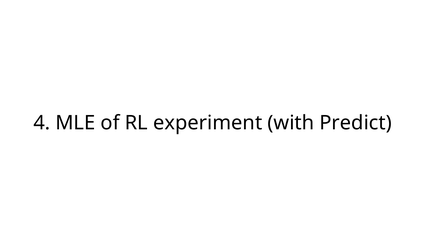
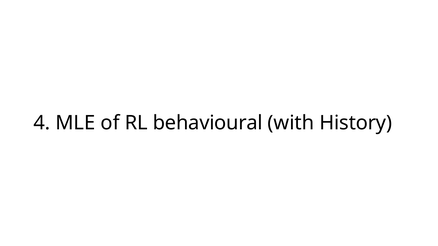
experiment: experiment -> behavioural
Predict: Predict -> History
